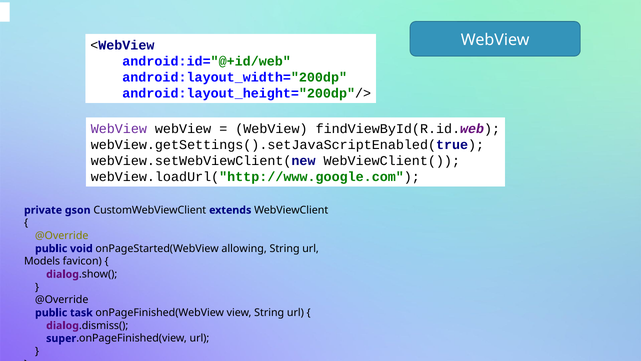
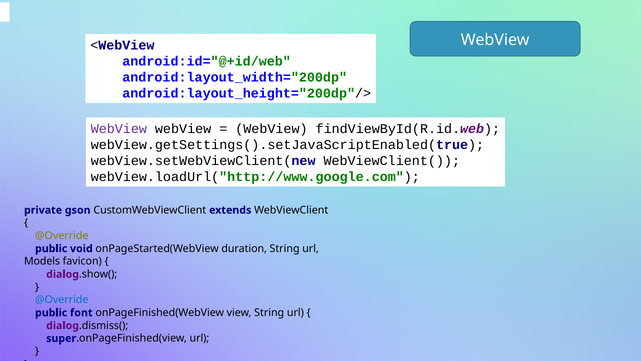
allowing: allowing -> duration
@Override at (62, 300) colour: black -> blue
task: task -> font
